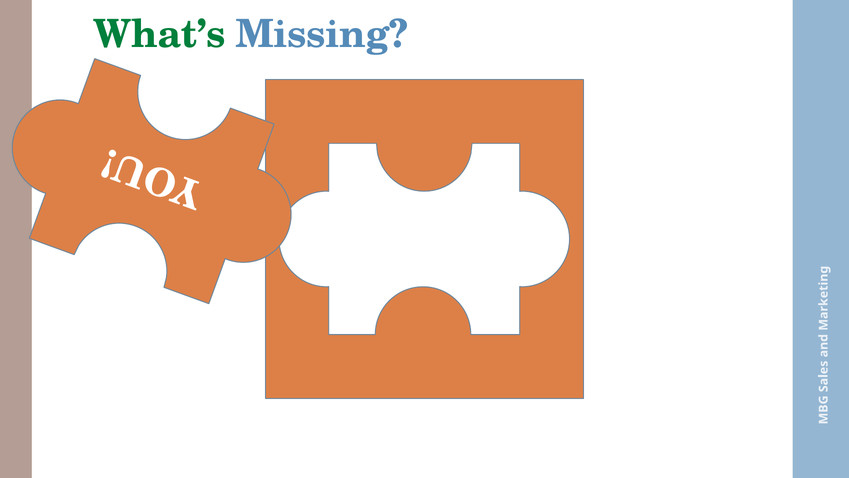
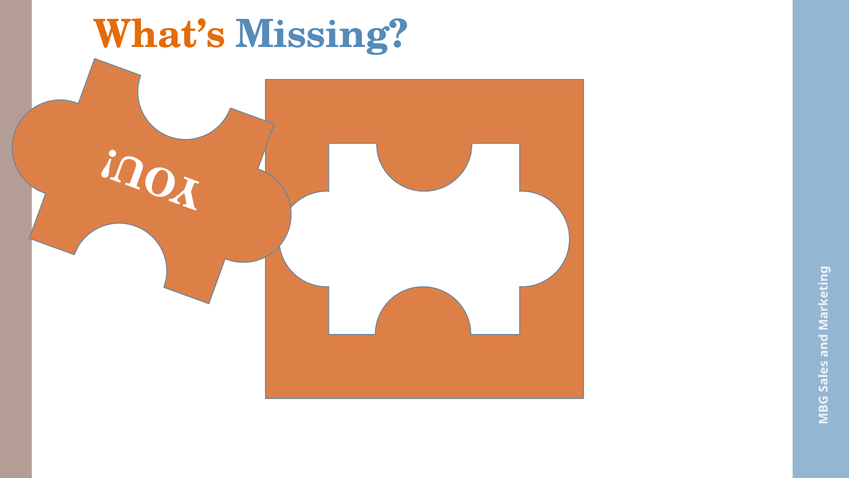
What’s colour: green -> orange
